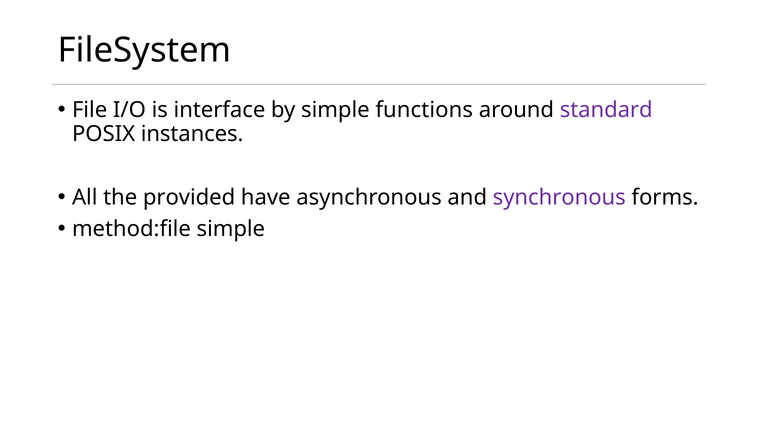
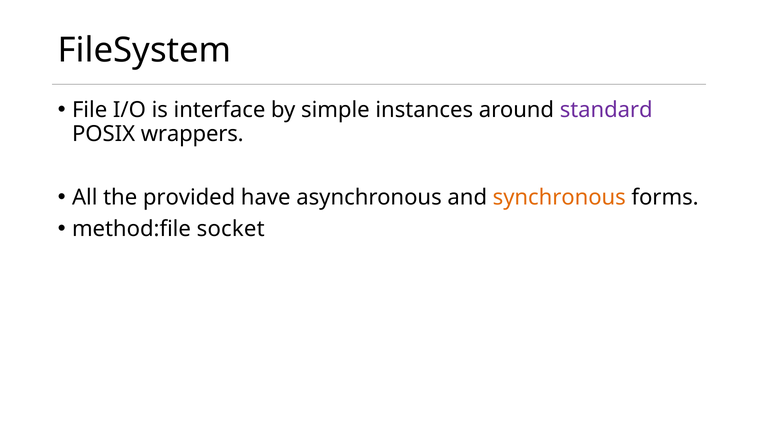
functions: functions -> instances
instances: instances -> wrappers
synchronous colour: purple -> orange
method:file simple: simple -> socket
